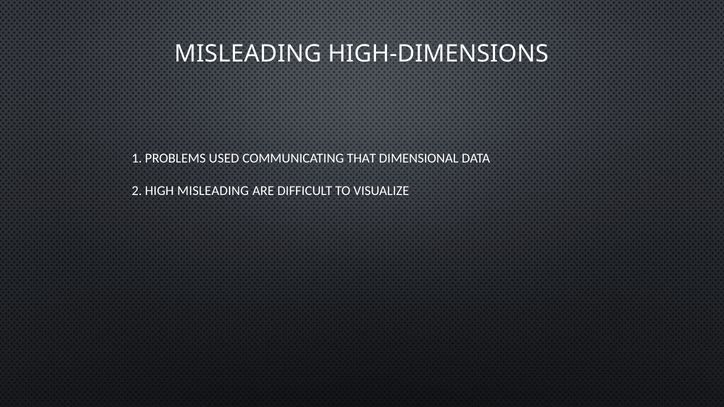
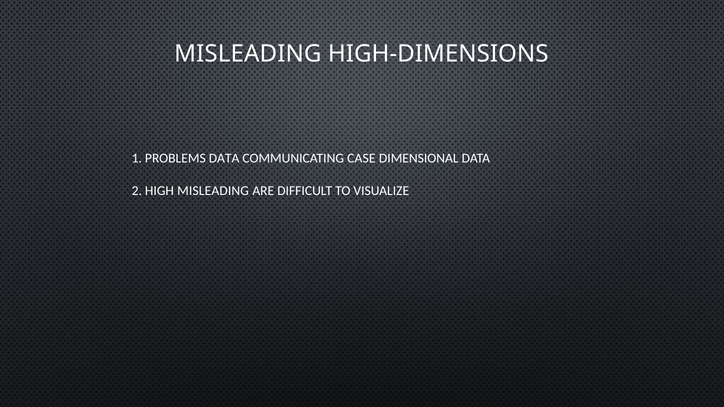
PROBLEMS USED: USED -> DATA
THAT: THAT -> CASE
